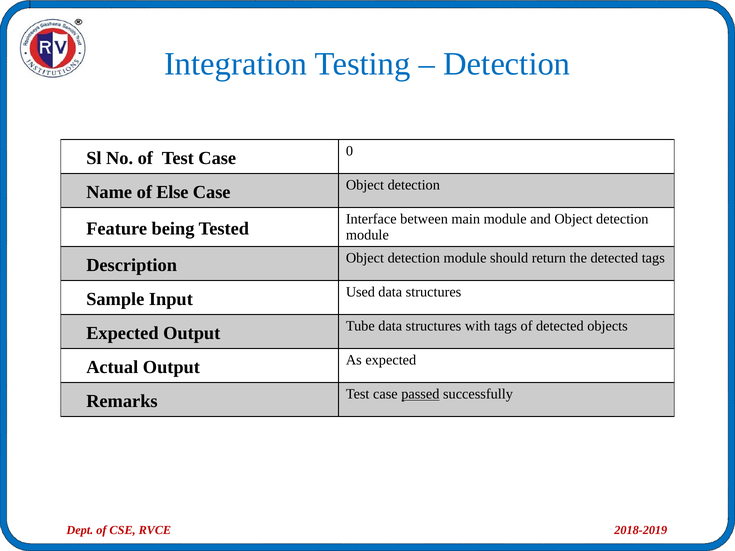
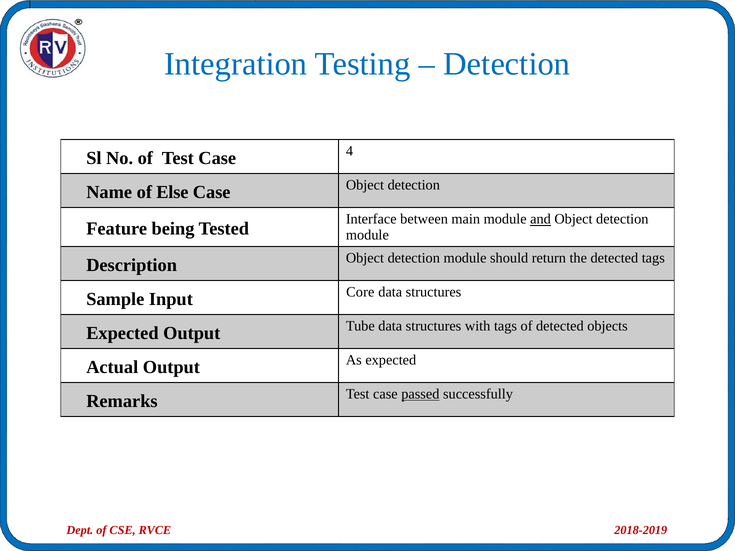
0: 0 -> 4
and underline: none -> present
Used: Used -> Core
